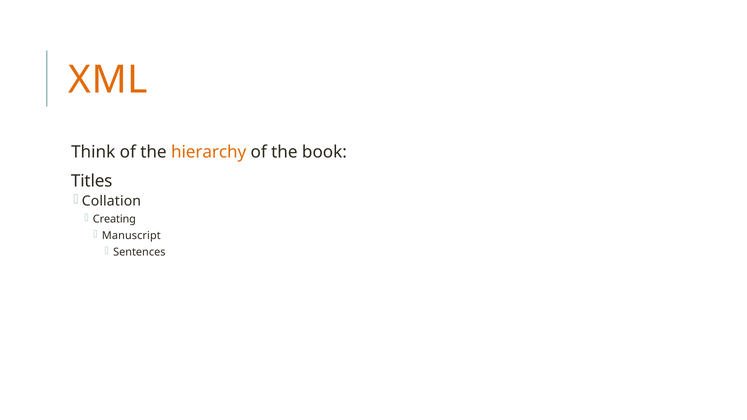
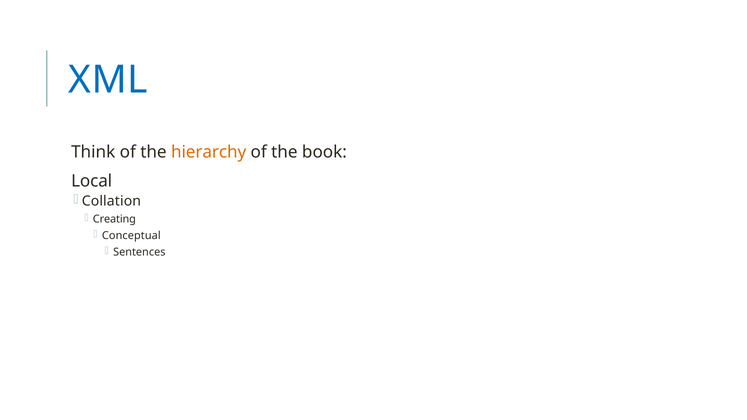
XML colour: orange -> blue
Titles: Titles -> Local
Manuscript: Manuscript -> Conceptual
